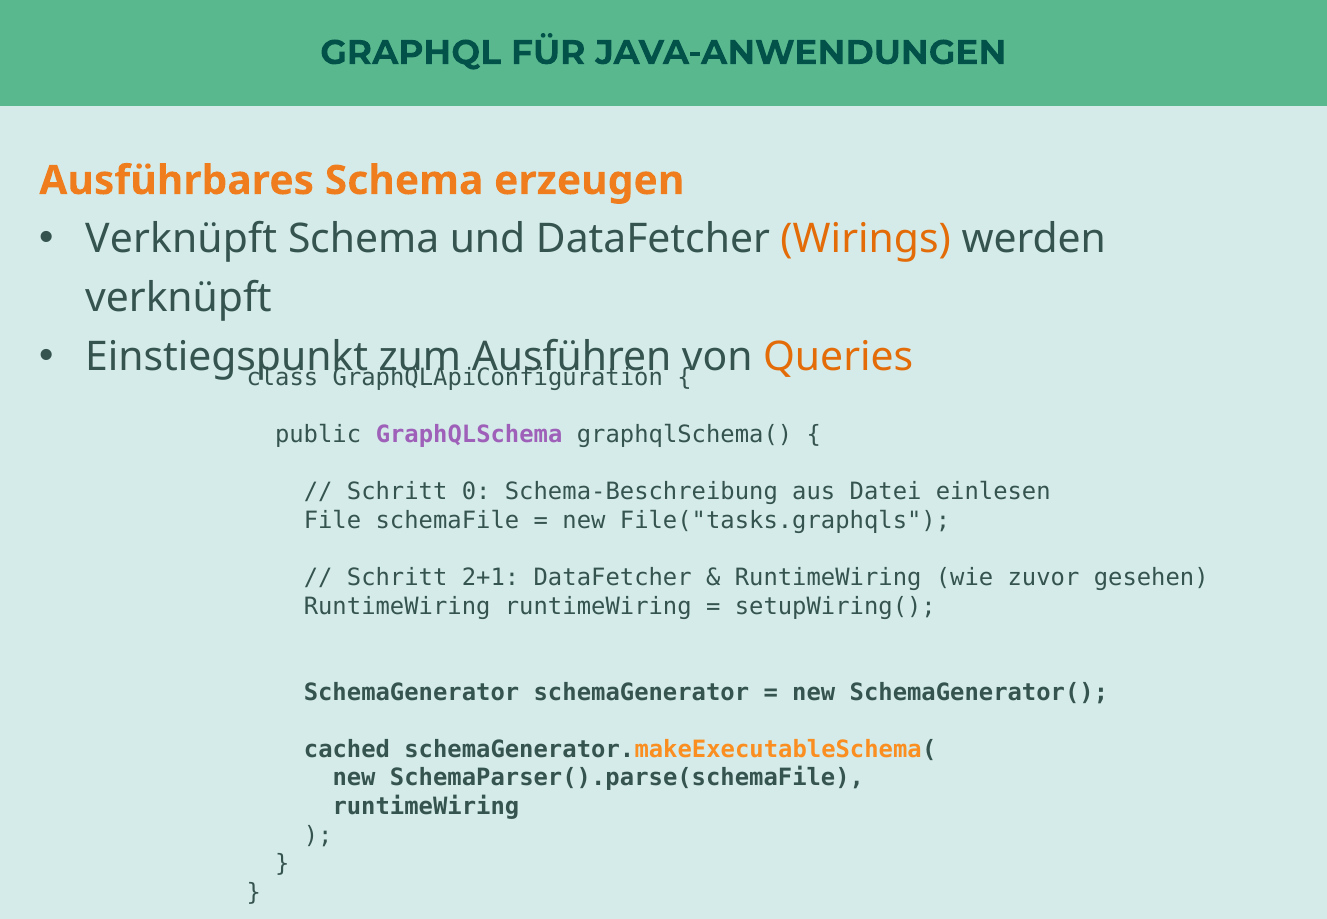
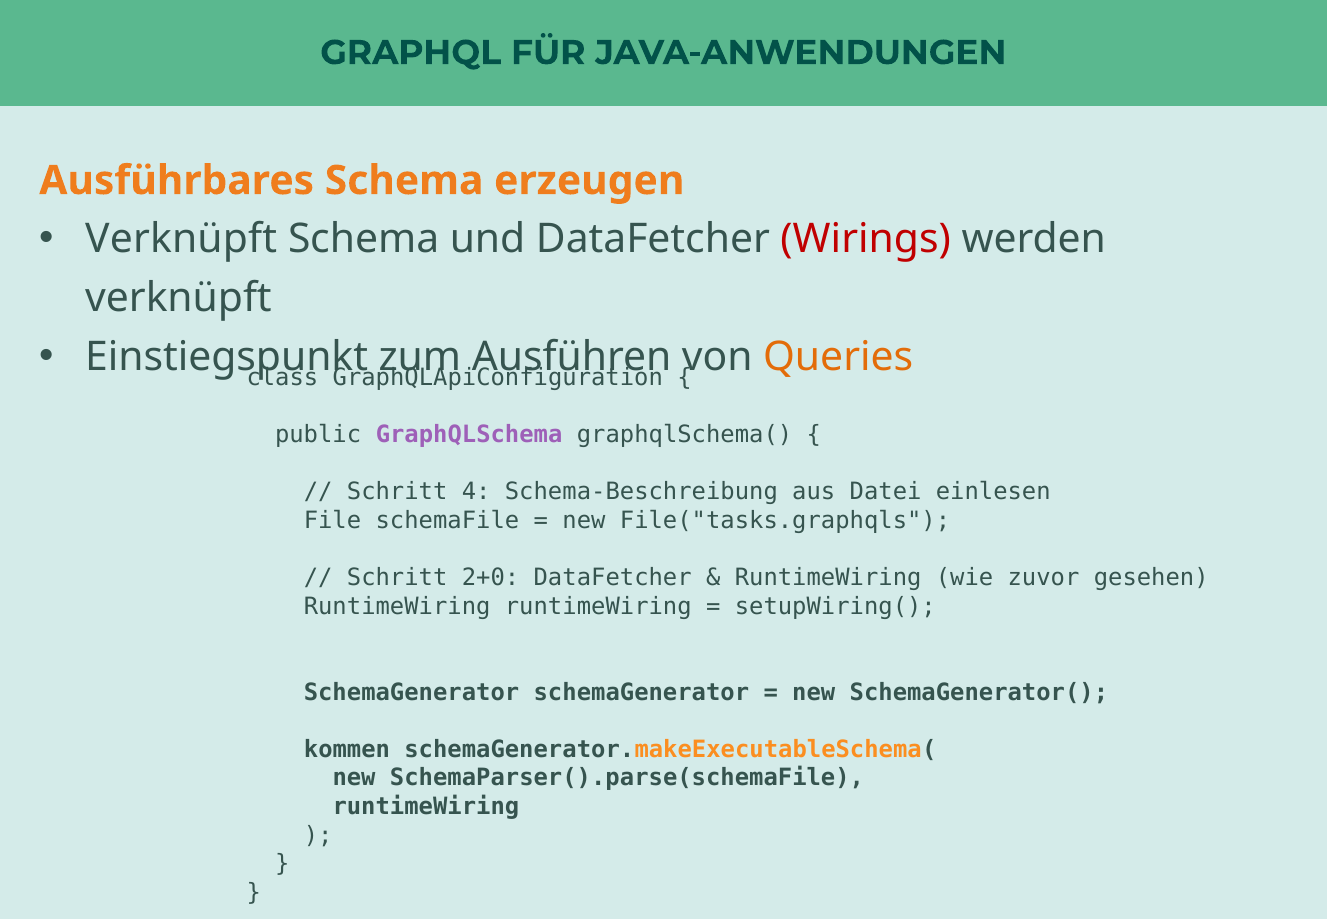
Wirings colour: orange -> red
0: 0 -> 4
2+1: 2+1 -> 2+0
cached: cached -> kommen
